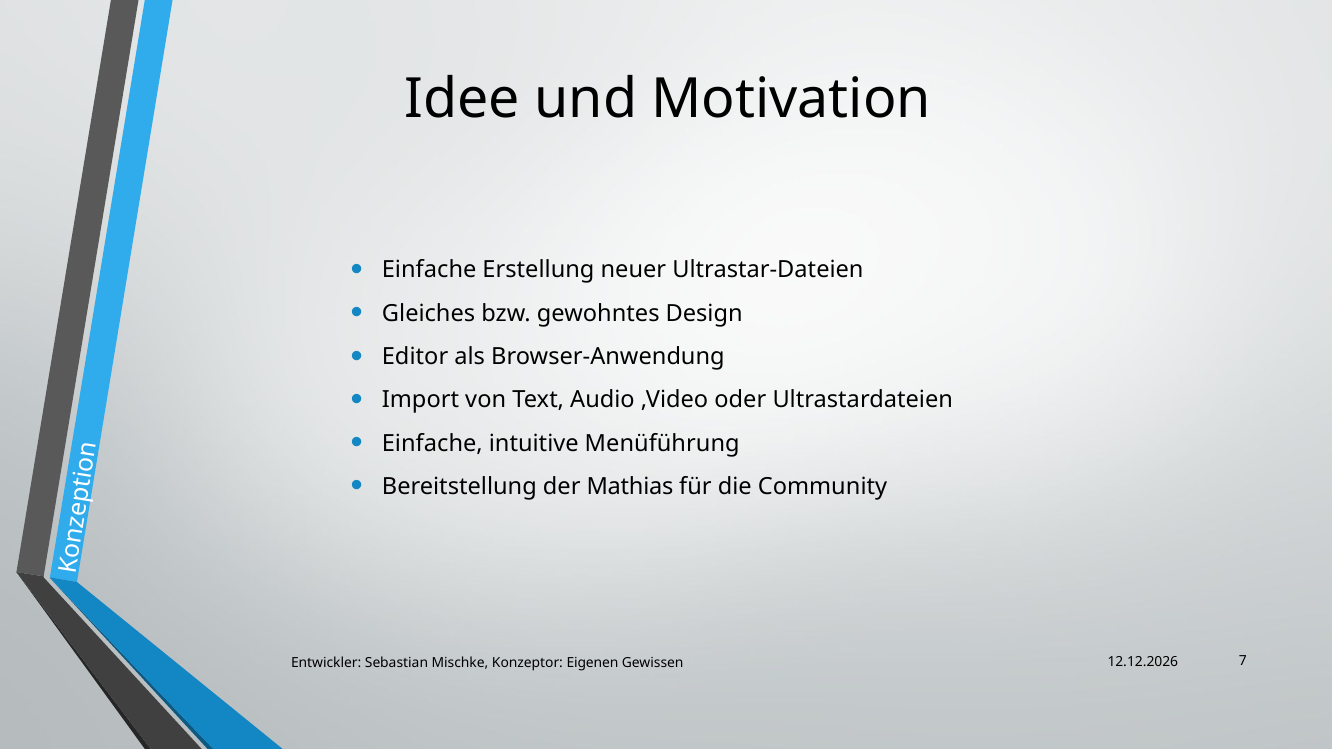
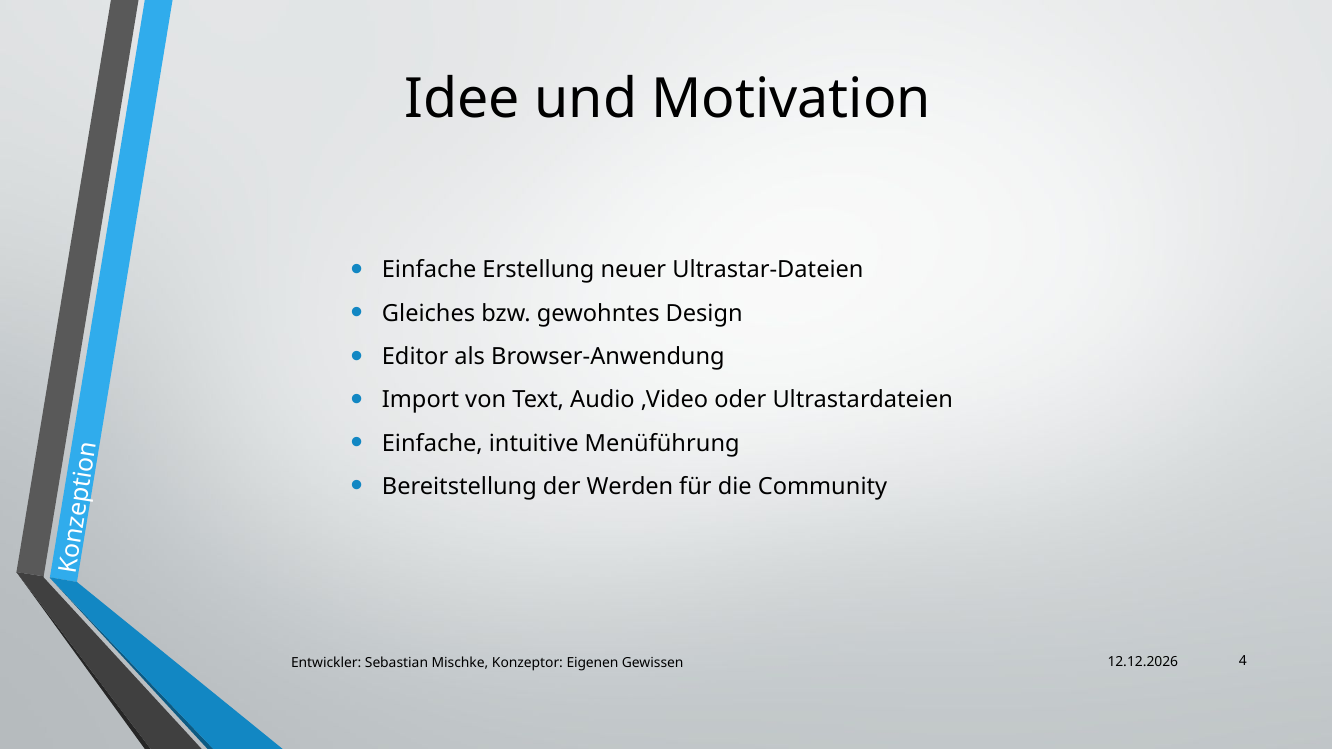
Mathias: Mathias -> Werden
7: 7 -> 4
